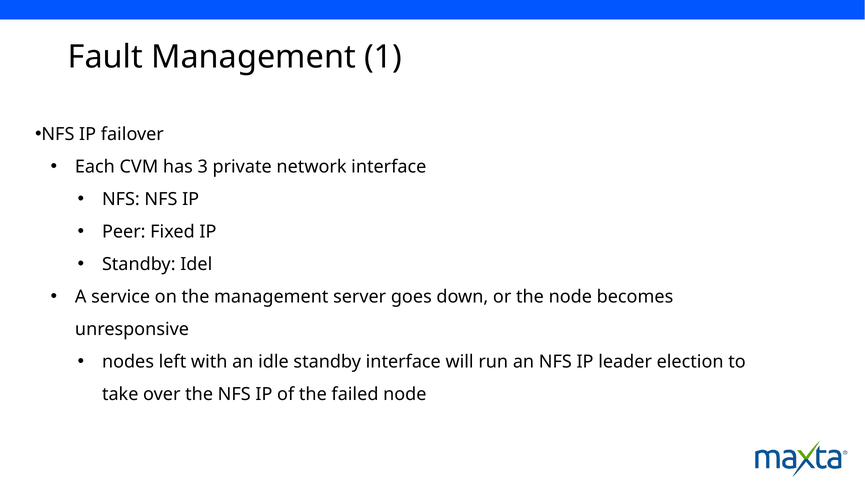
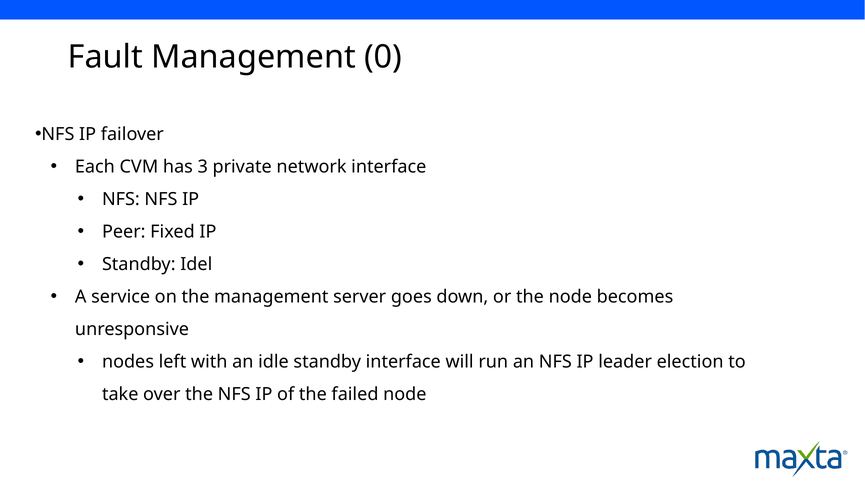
1: 1 -> 0
